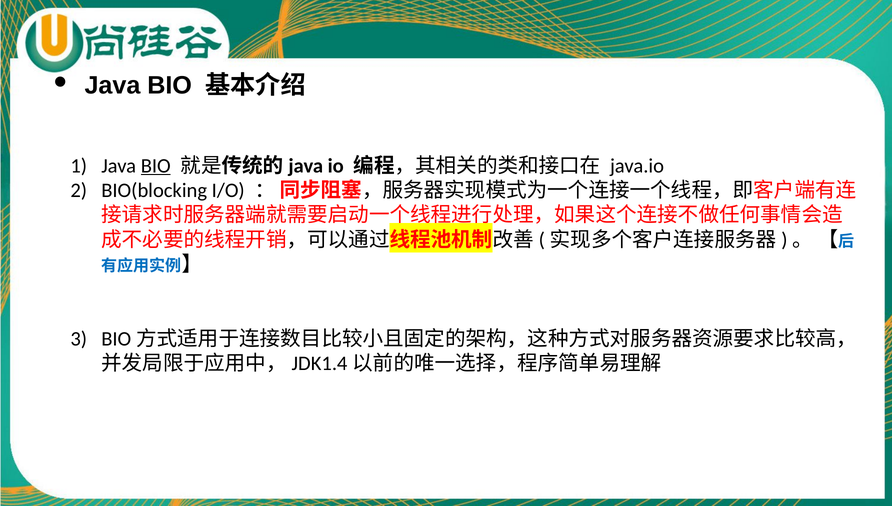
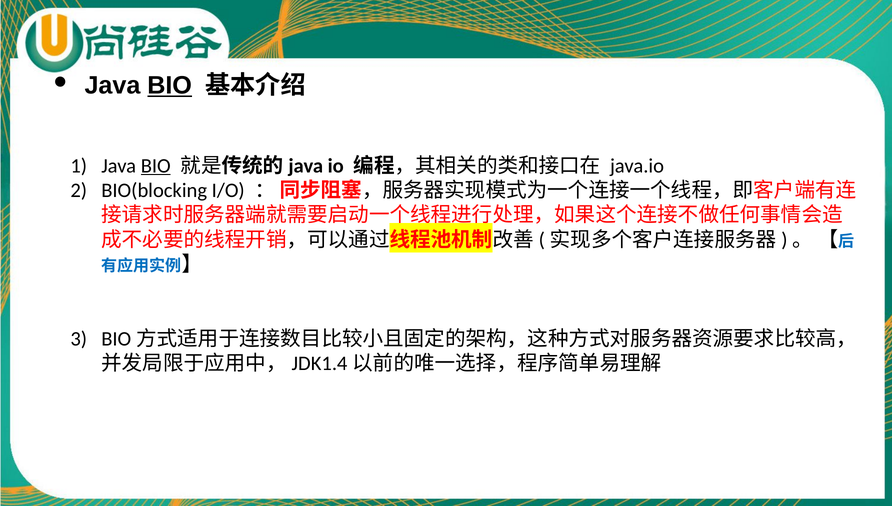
BIO at (170, 85) underline: none -> present
